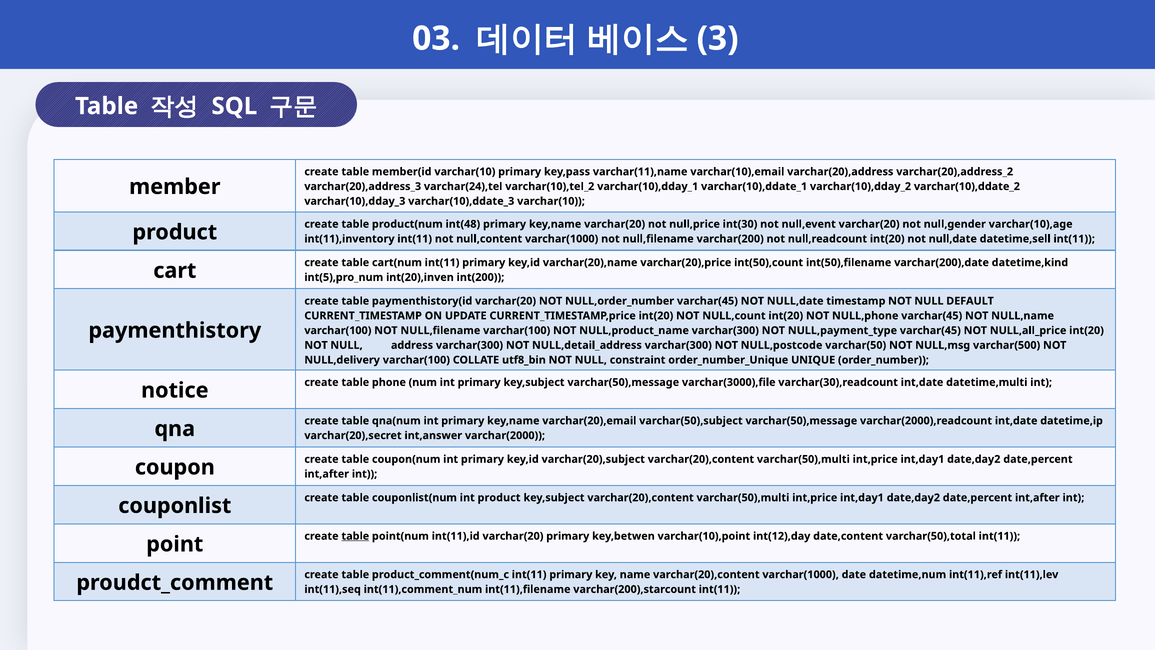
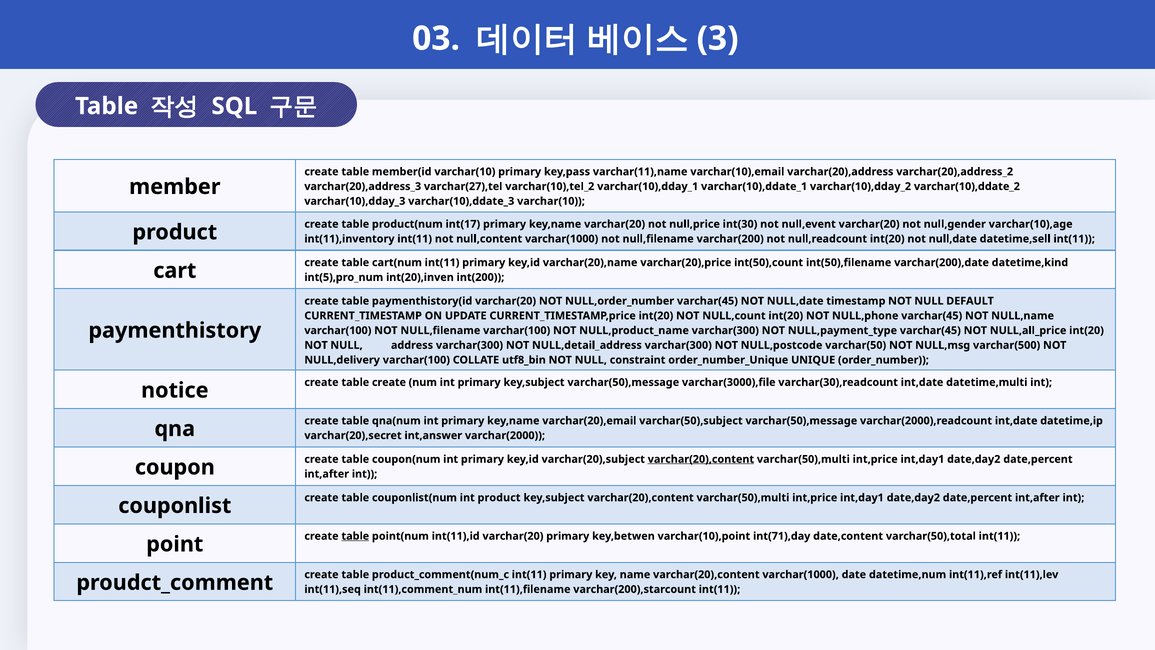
varchar(24),tel: varchar(24),tel -> varchar(27),tel
int(48: int(48 -> int(17
table phone: phone -> create
varchar(20),content at (701, 459) underline: none -> present
int(12),day: int(12),day -> int(71),day
